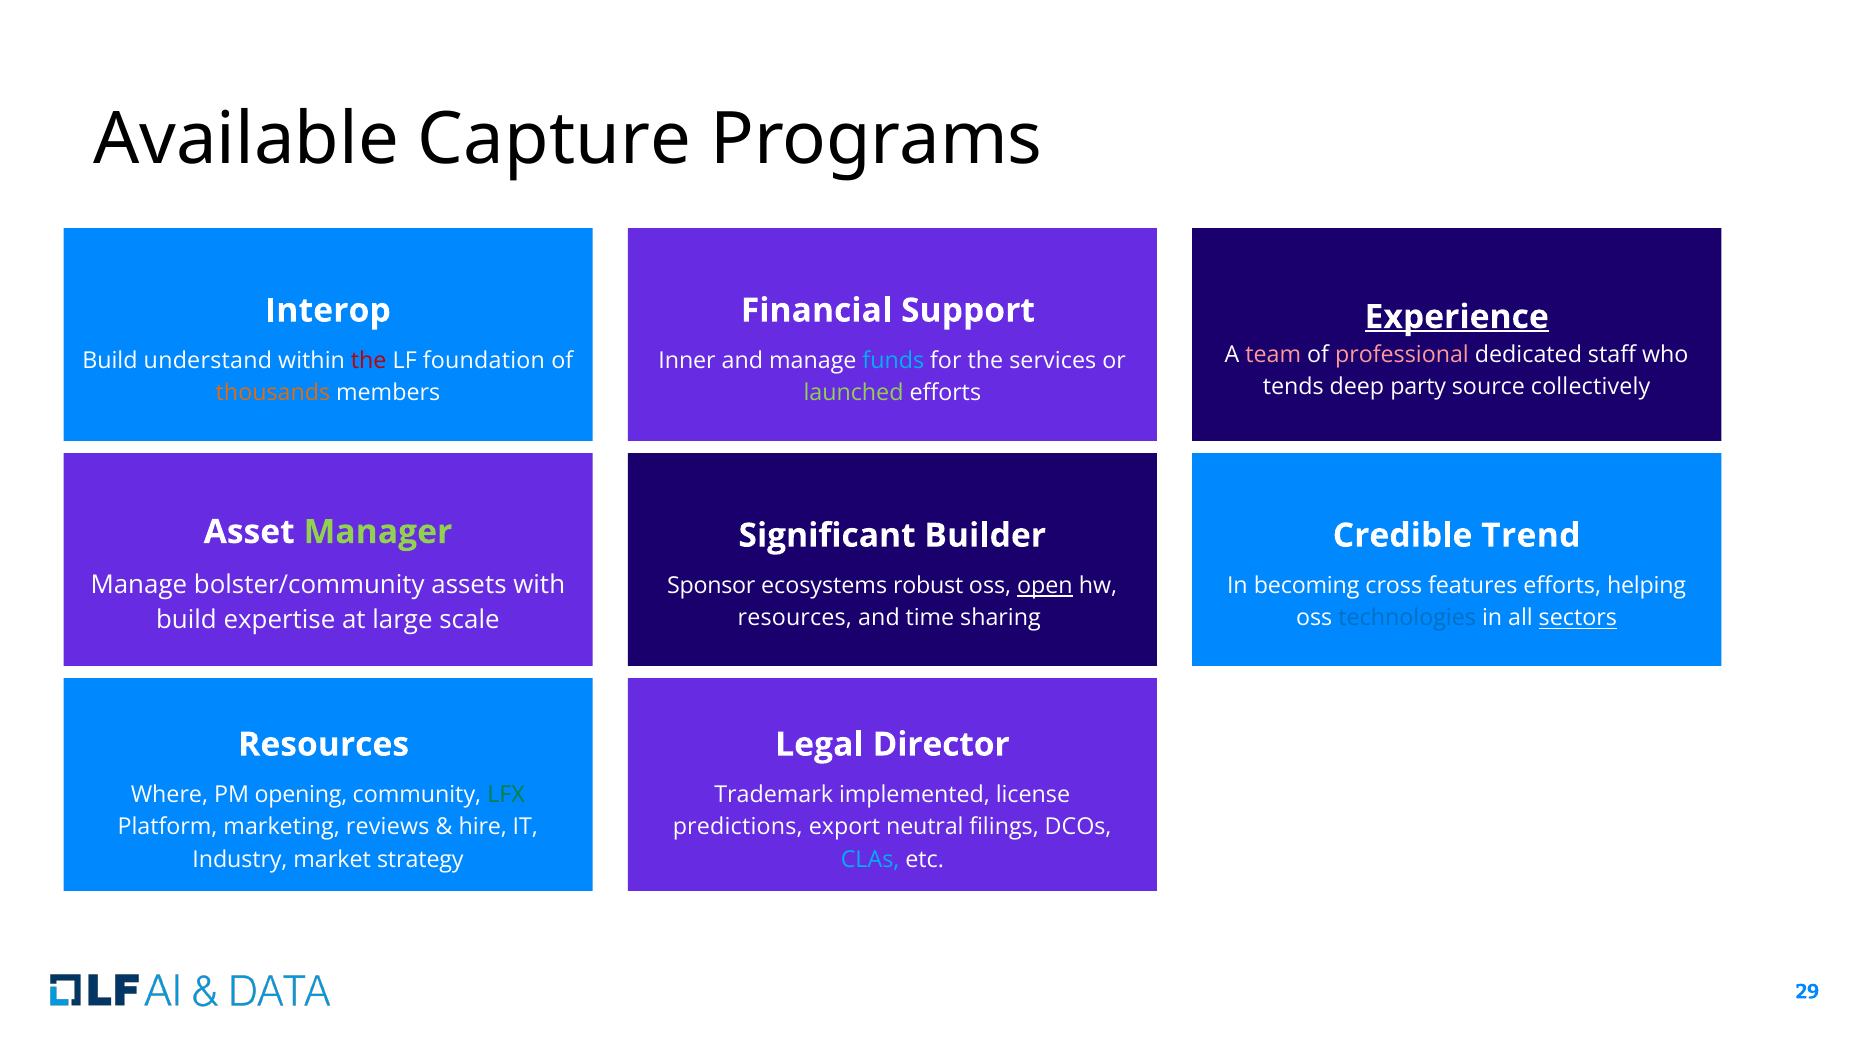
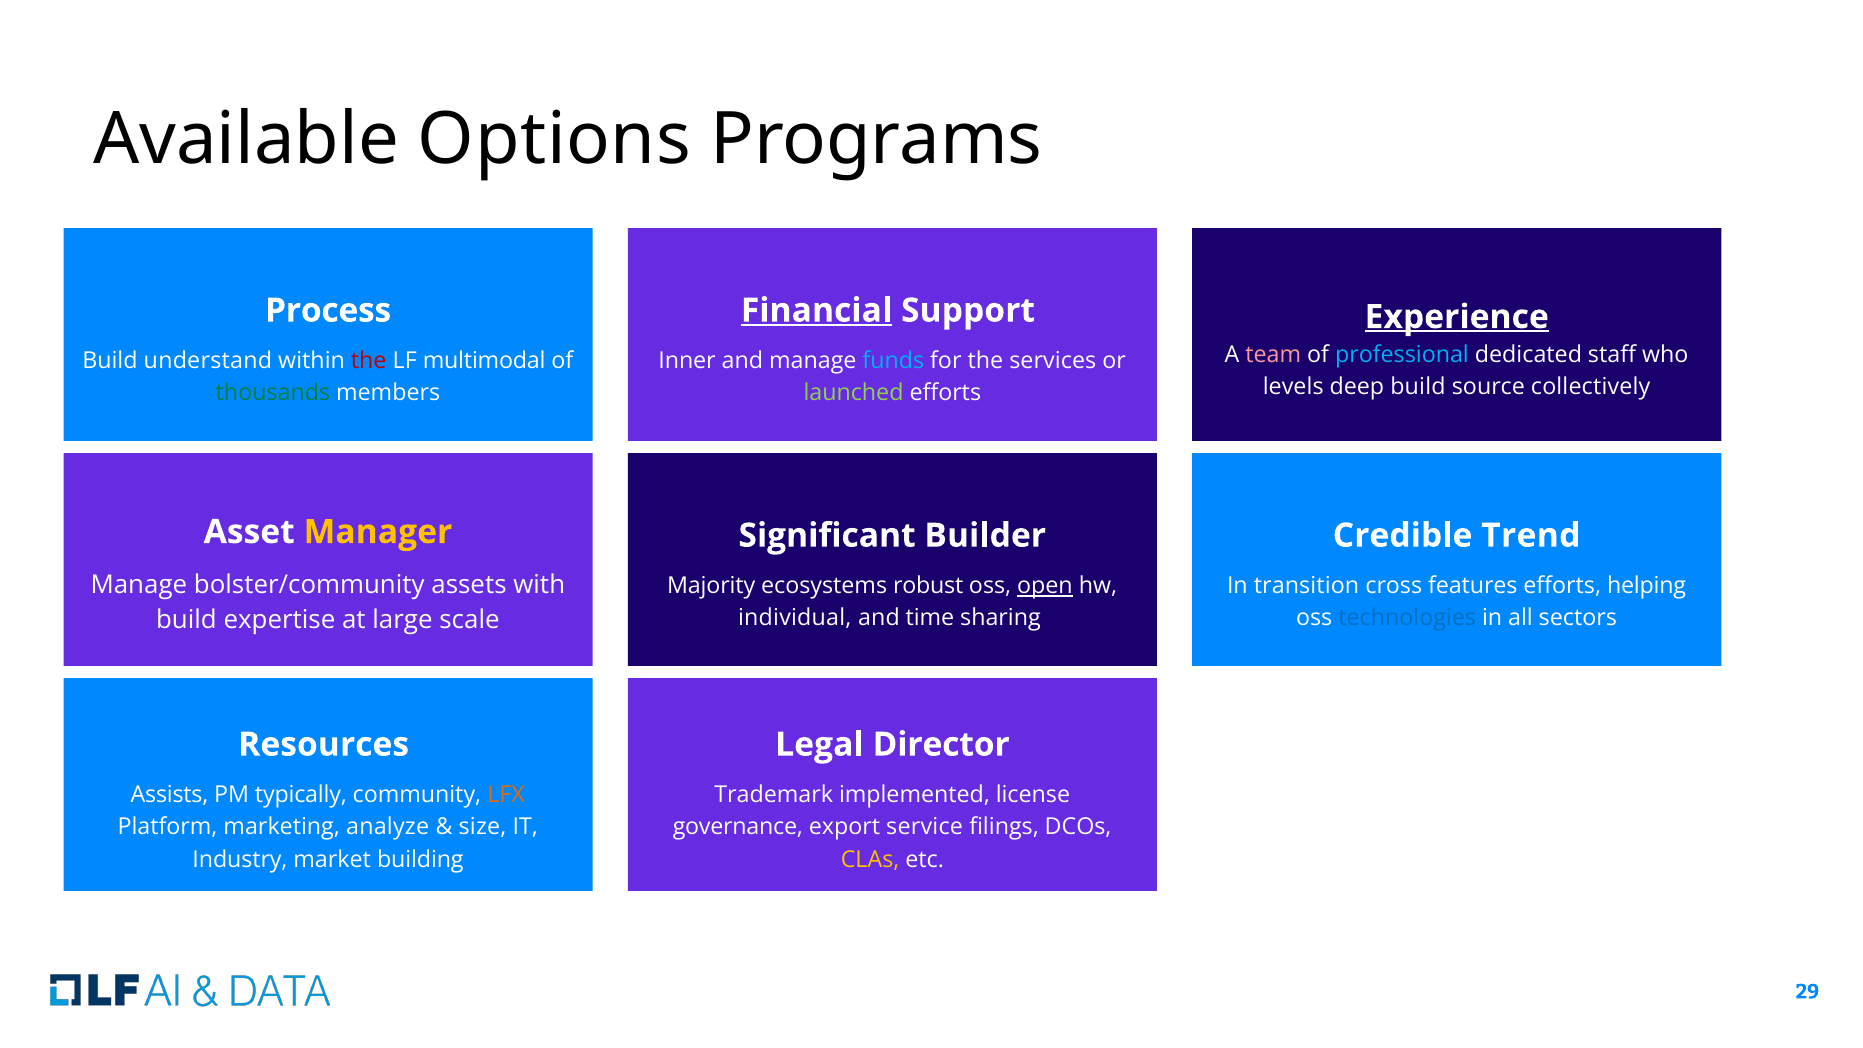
Capture: Capture -> Options
Interop: Interop -> Process
Financial underline: none -> present
professional colour: pink -> light blue
foundation: foundation -> multimodal
tends: tends -> levels
deep party: party -> build
thousands colour: orange -> green
Manager colour: light green -> yellow
Sponsor: Sponsor -> Majority
becoming: becoming -> transition
resources at (795, 618): resources -> individual
sectors underline: present -> none
Where: Where -> Assists
opening: opening -> typically
LFX colour: green -> orange
reviews: reviews -> analyze
hire: hire -> size
predictions: predictions -> governance
neutral: neutral -> service
strategy: strategy -> building
CLAs colour: light blue -> yellow
